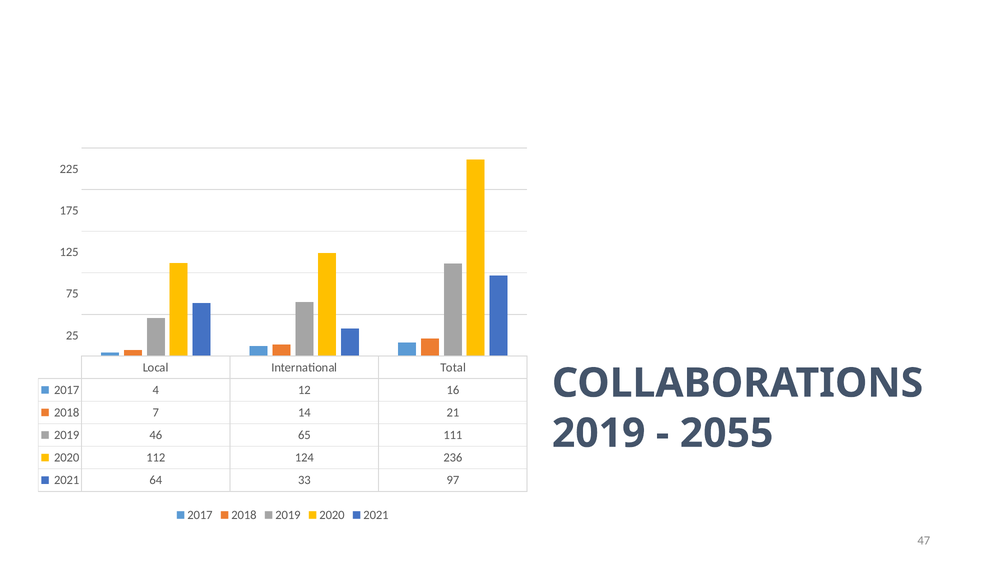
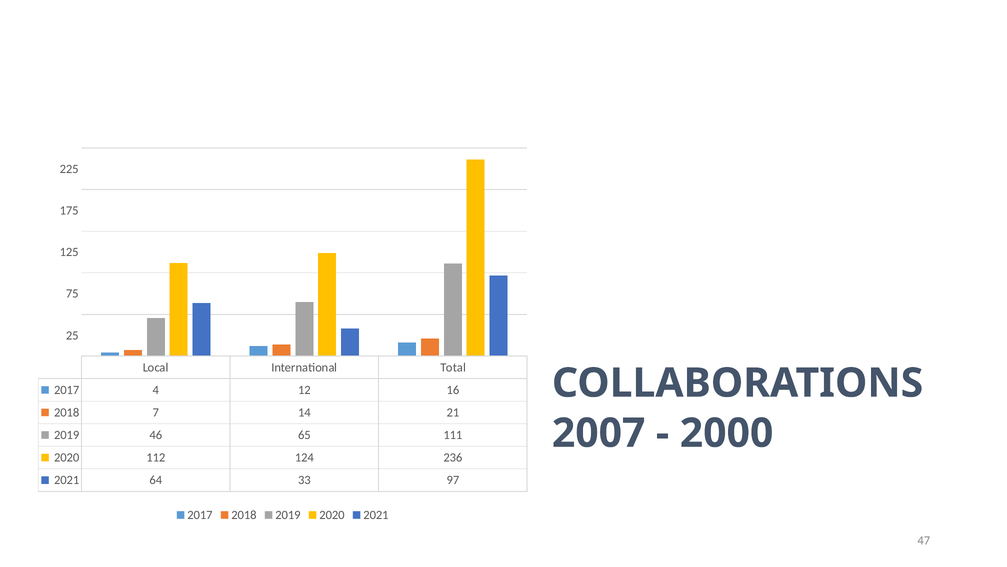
2019 at (599, 433): 2019 -> 2007
2055: 2055 -> 2000
